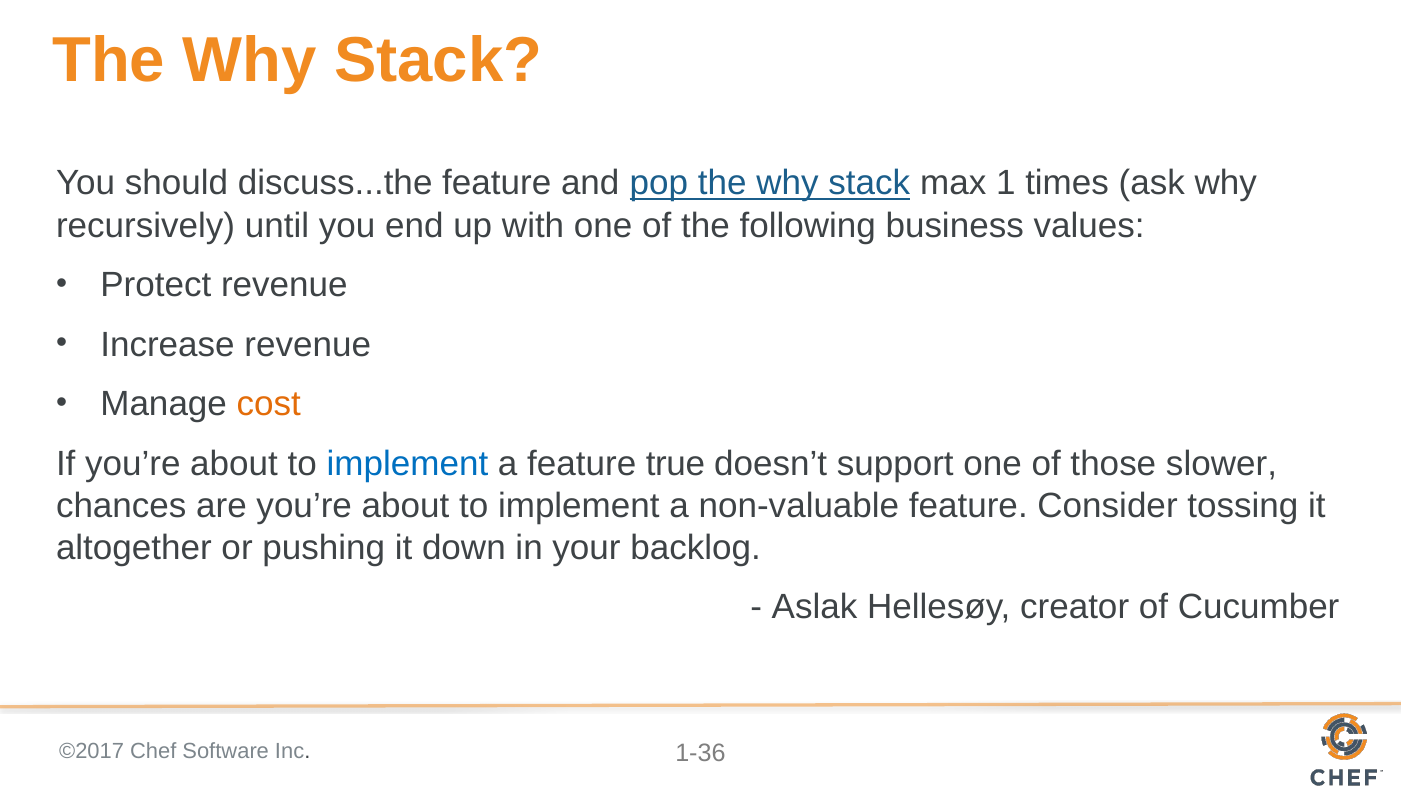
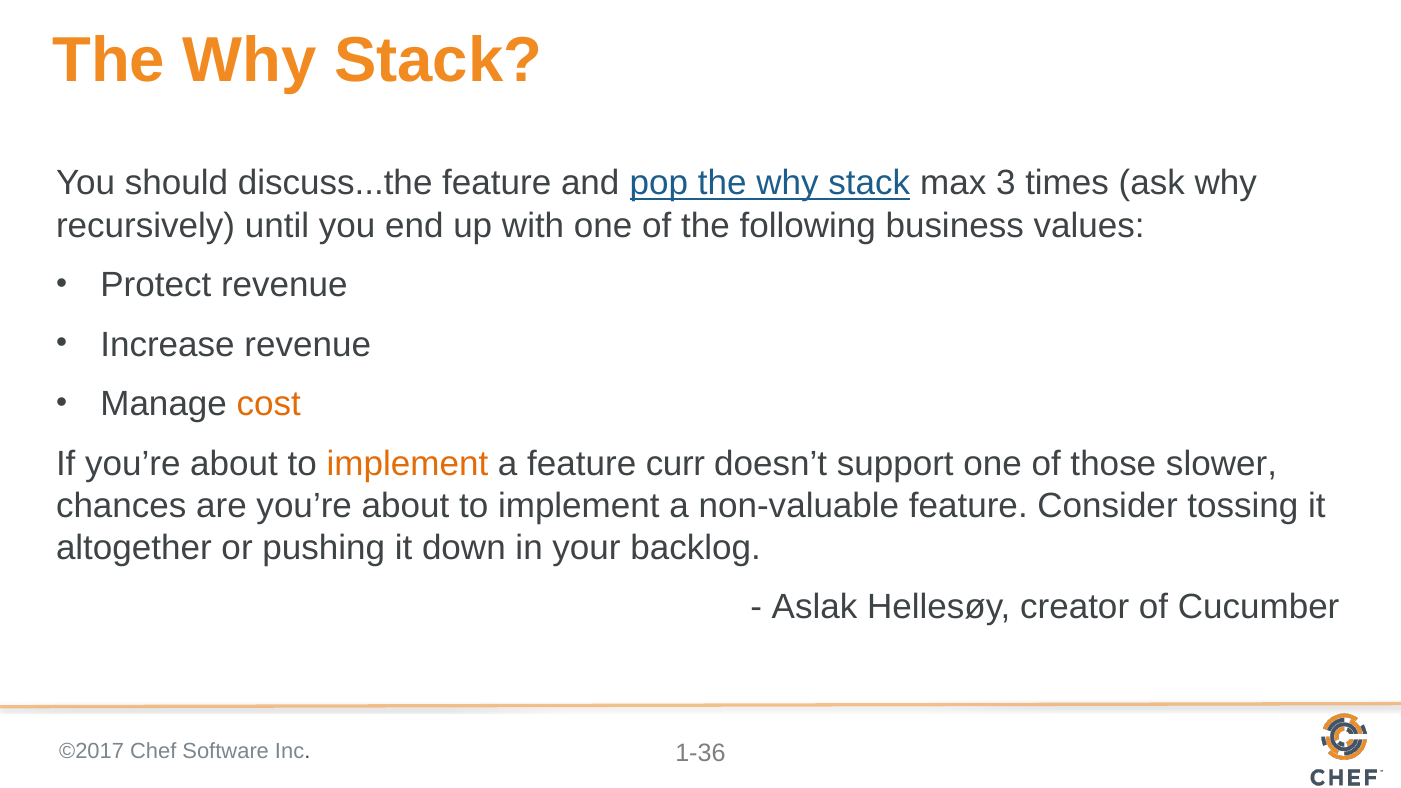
1: 1 -> 3
implement at (407, 464) colour: blue -> orange
true: true -> curr
